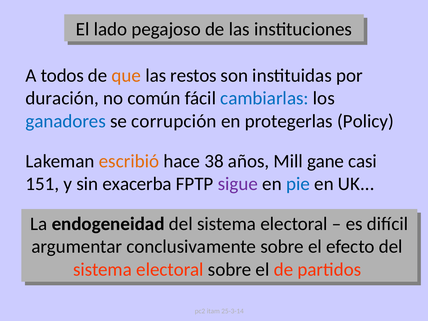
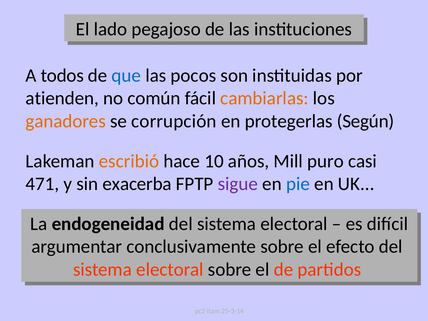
que colour: orange -> blue
restos: restos -> pocos
duración: duración -> atienden
cambiarlas colour: blue -> orange
ganadores colour: blue -> orange
Policy: Policy -> Según
38: 38 -> 10
gane: gane -> puro
151: 151 -> 471
